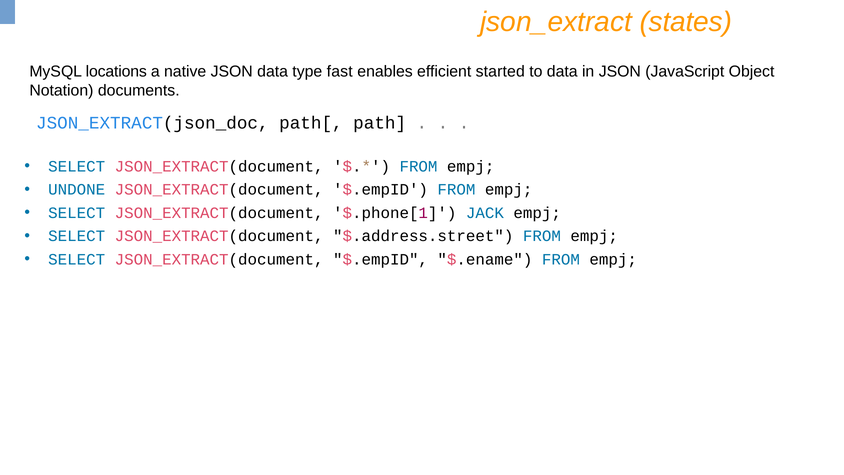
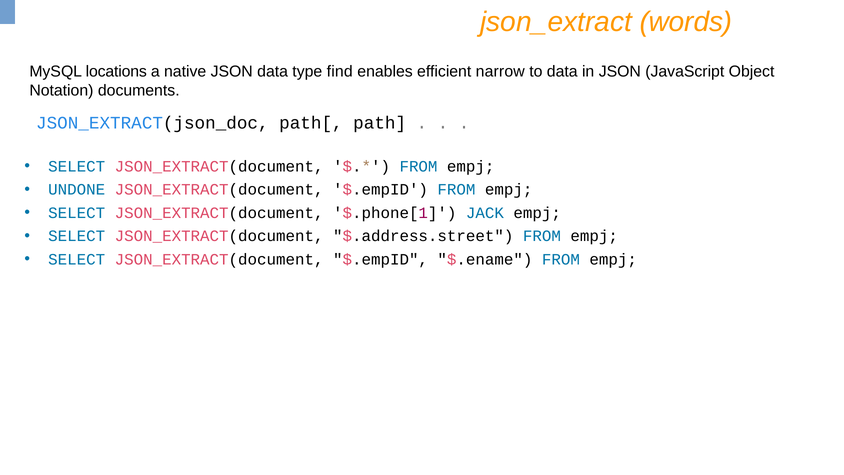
states: states -> words
fast: fast -> find
started: started -> narrow
